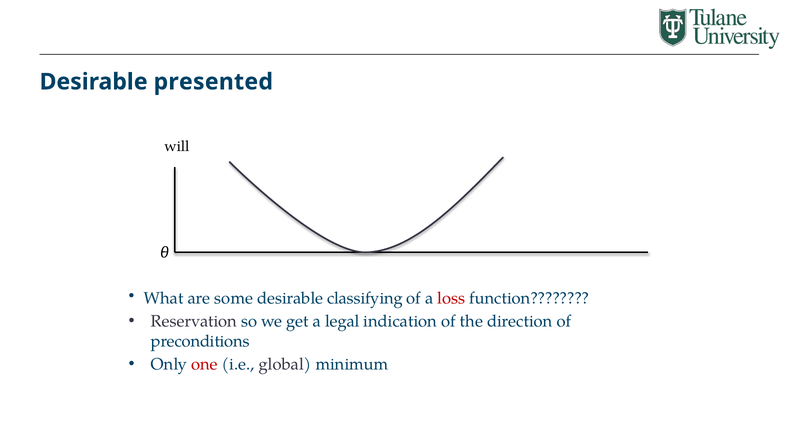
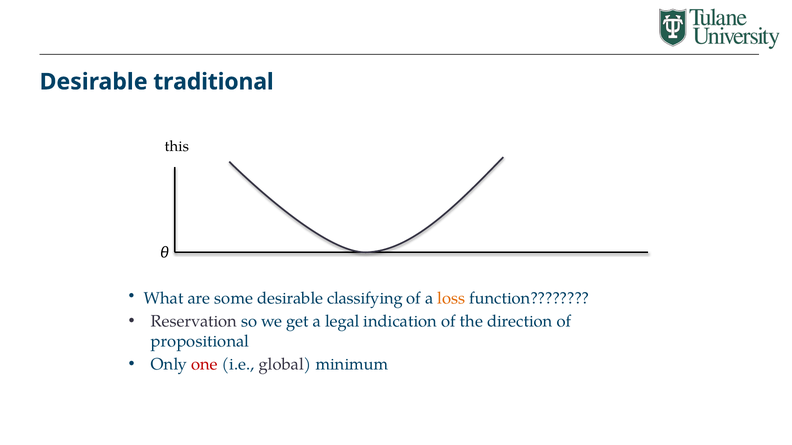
presented: presented -> traditional
will: will -> this
loss colour: red -> orange
preconditions: preconditions -> propositional
